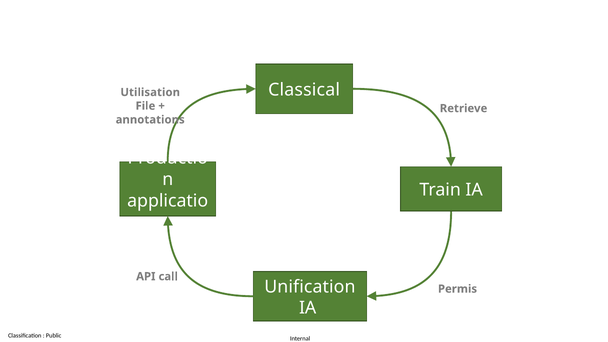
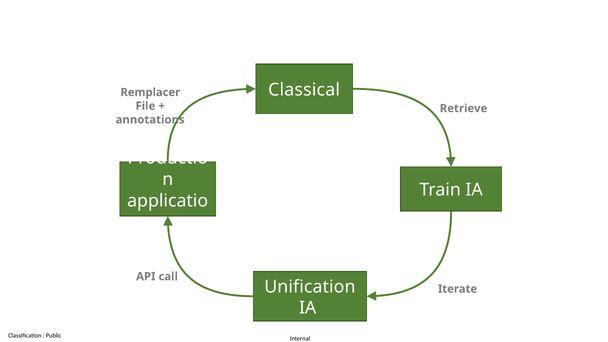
Utilisation: Utilisation -> Remplacer
Permis: Permis -> Iterate
